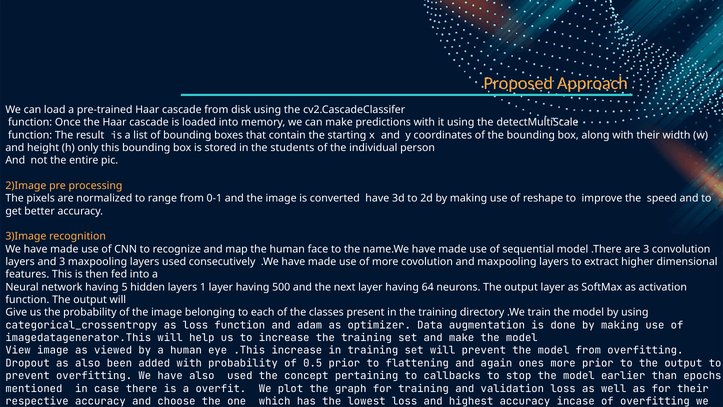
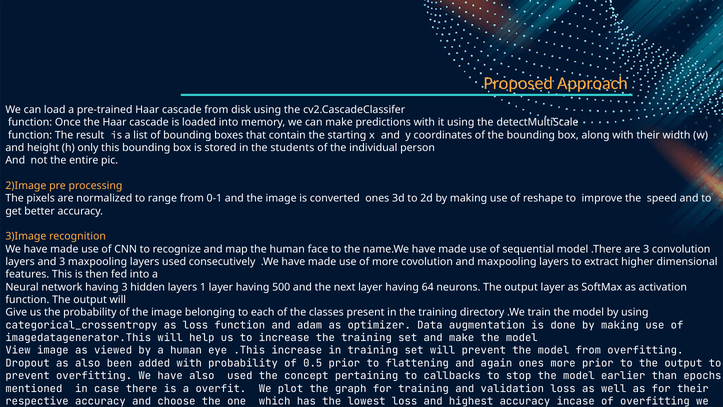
converted have: have -> ones
having 5: 5 -> 3
